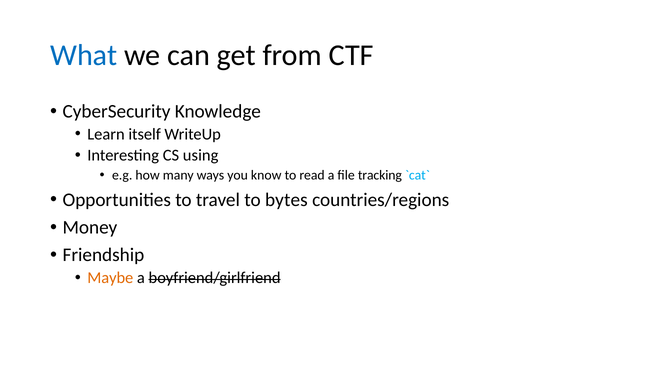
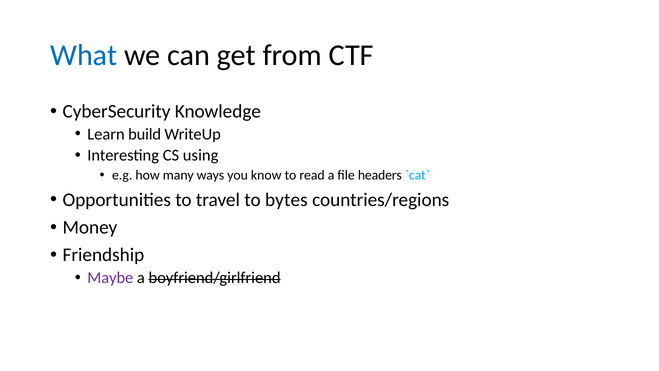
itself: itself -> build
tracking: tracking -> headers
Maybe colour: orange -> purple
